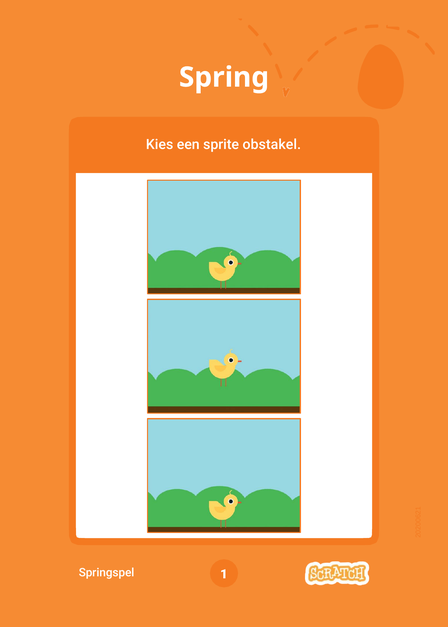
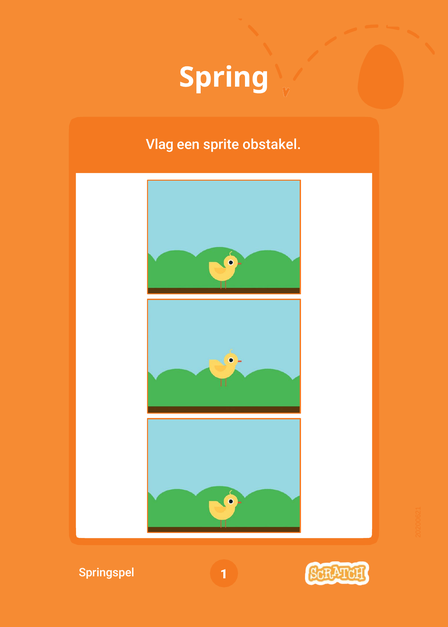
Kies: Kies -> Vlag
